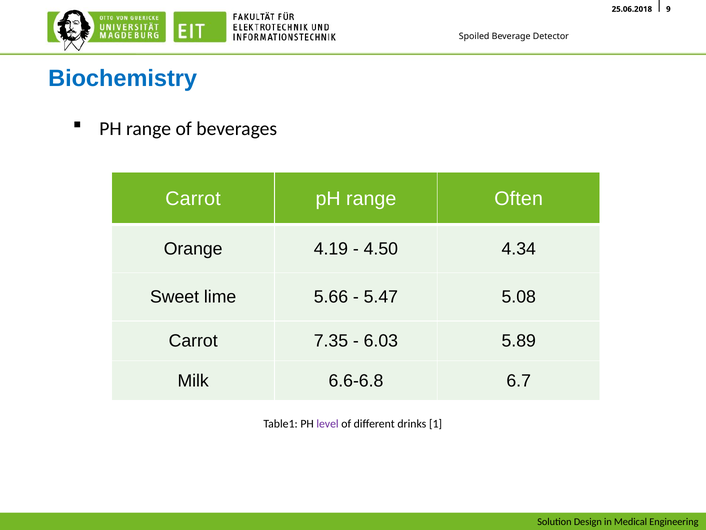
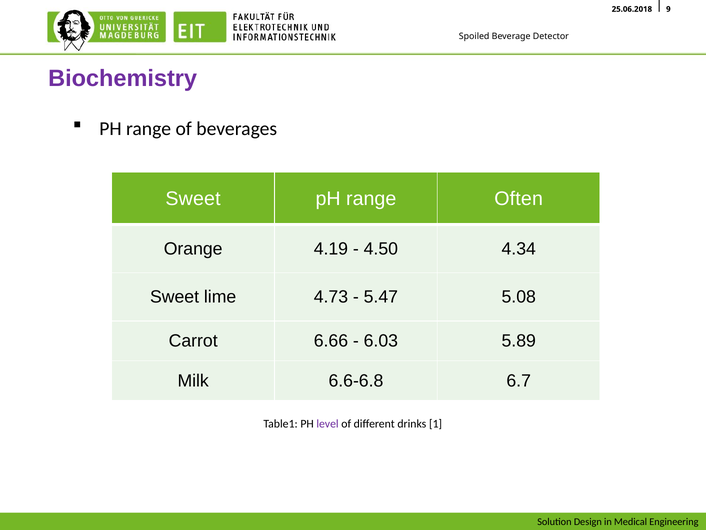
Biochemistry colour: blue -> purple
Carrot at (193, 198): Carrot -> Sweet
5.66: 5.66 -> 4.73
7.35: 7.35 -> 6.66
